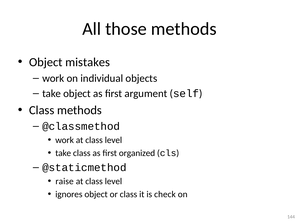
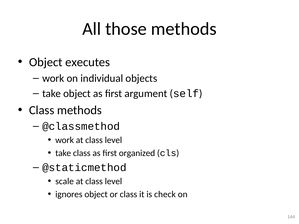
mistakes: mistakes -> executes
raise: raise -> scale
